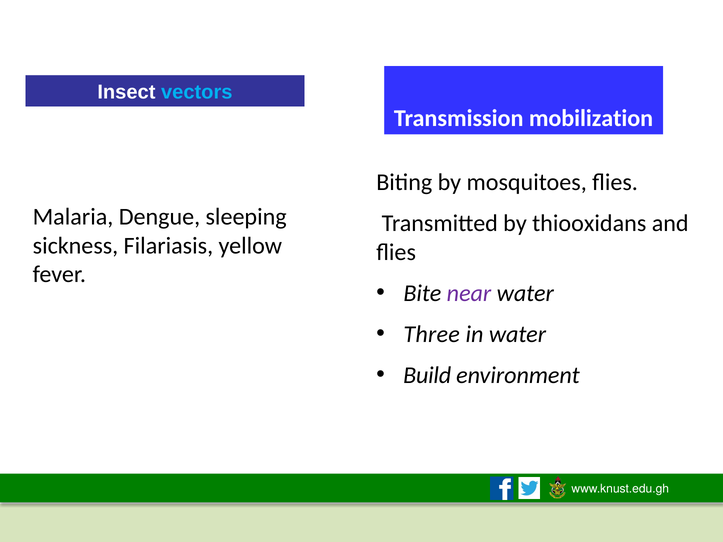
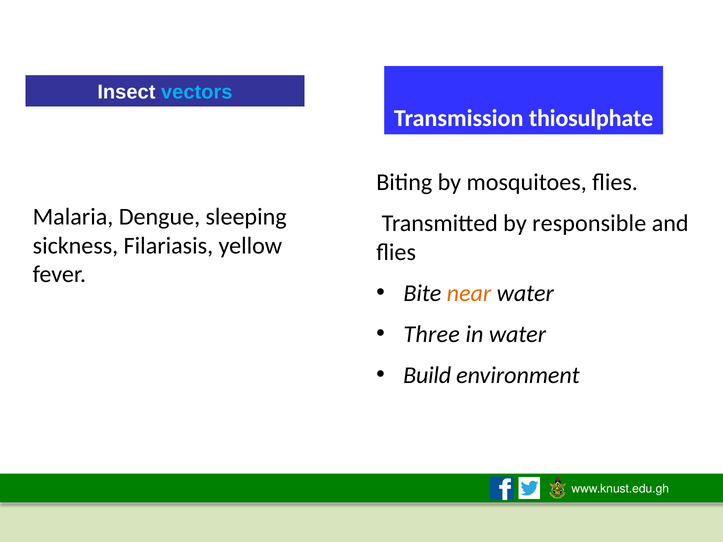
mobilization: mobilization -> thiosulphate
thiooxidans: thiooxidans -> responsible
near colour: purple -> orange
